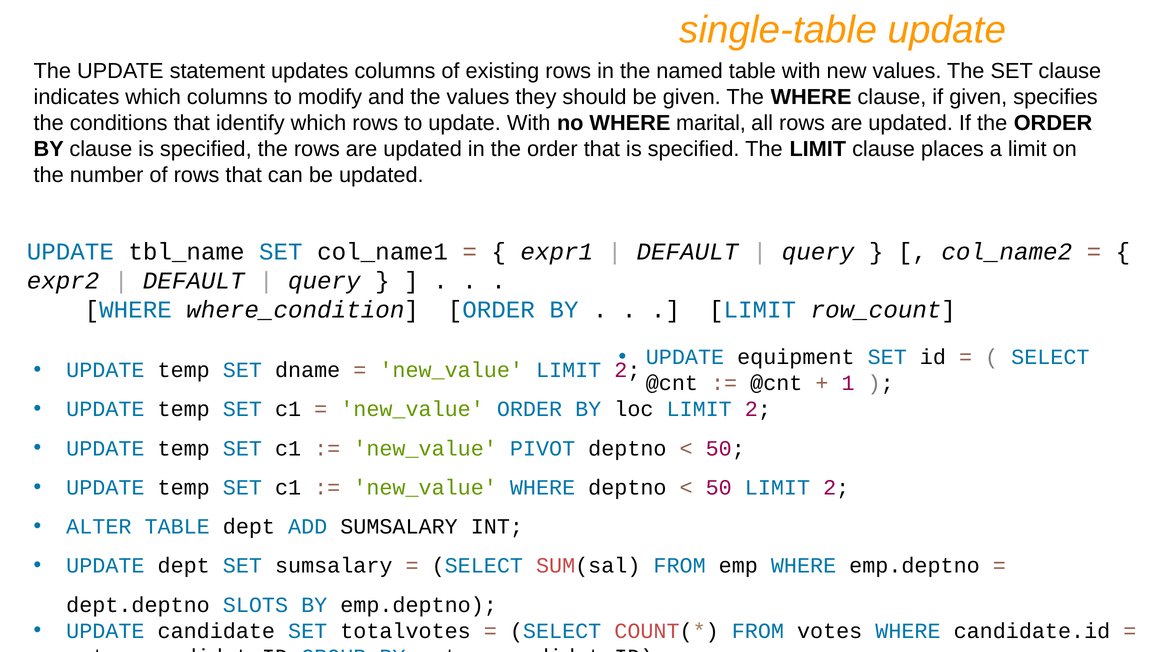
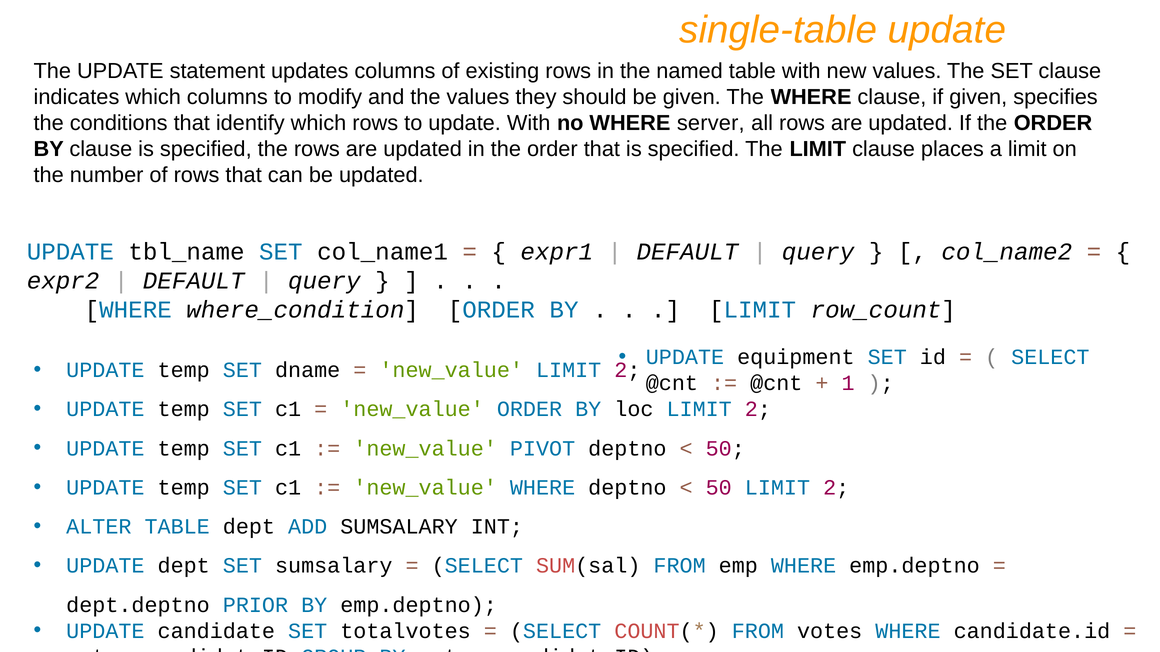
marital: marital -> server
SLOTS: SLOTS -> PRIOR
